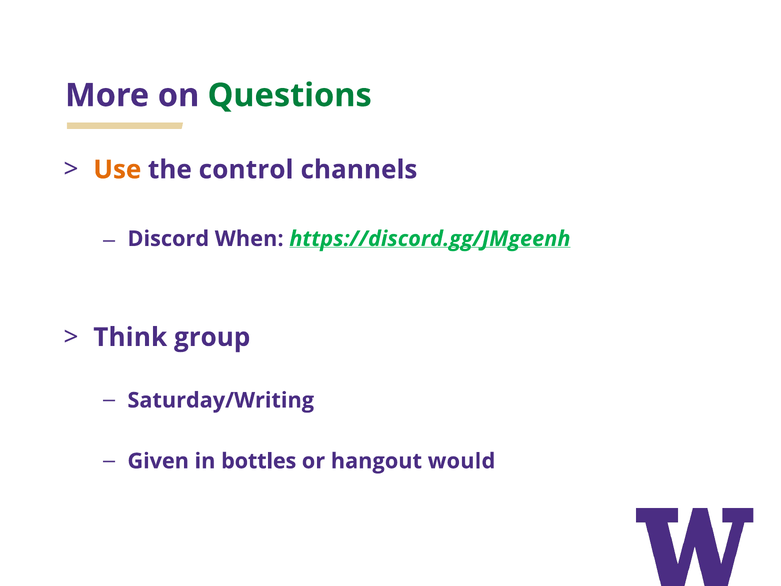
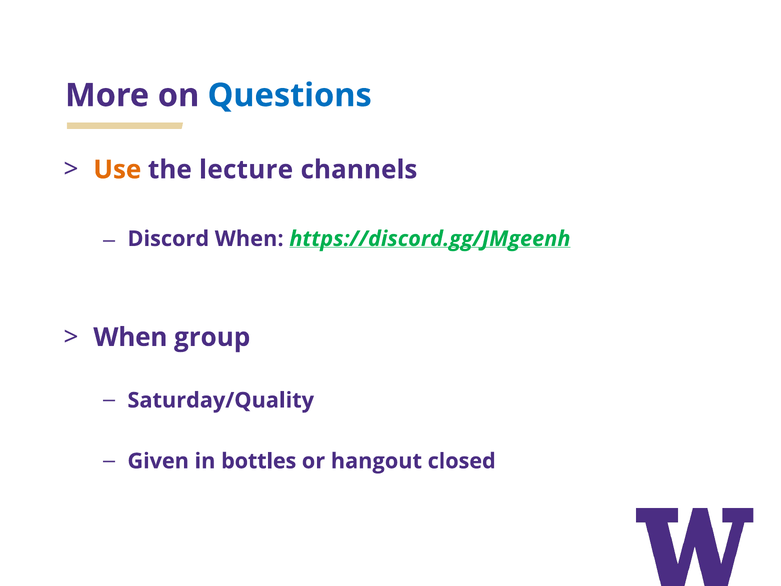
Questions colour: green -> blue
control: control -> lecture
Think at (130, 337): Think -> When
Saturday/Writing: Saturday/Writing -> Saturday/Quality
would: would -> closed
